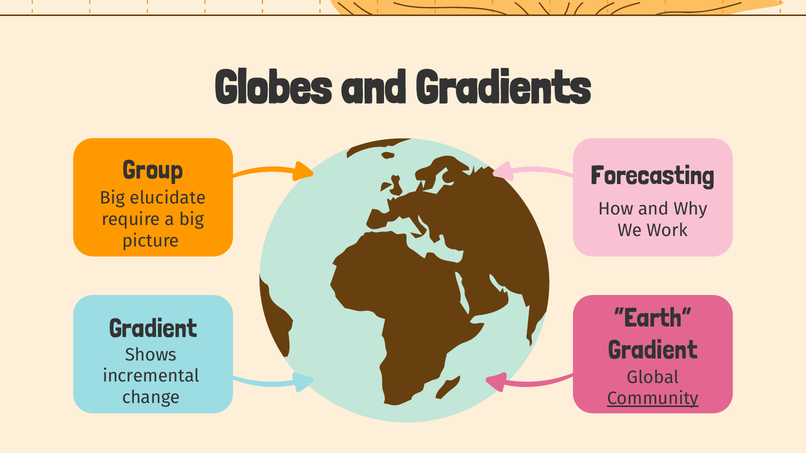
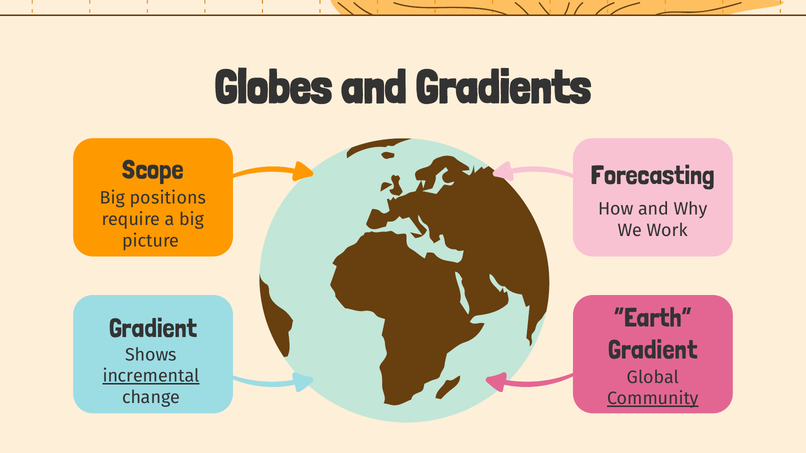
Group: Group -> Scope
elucidate: elucidate -> positions
incremental underline: none -> present
